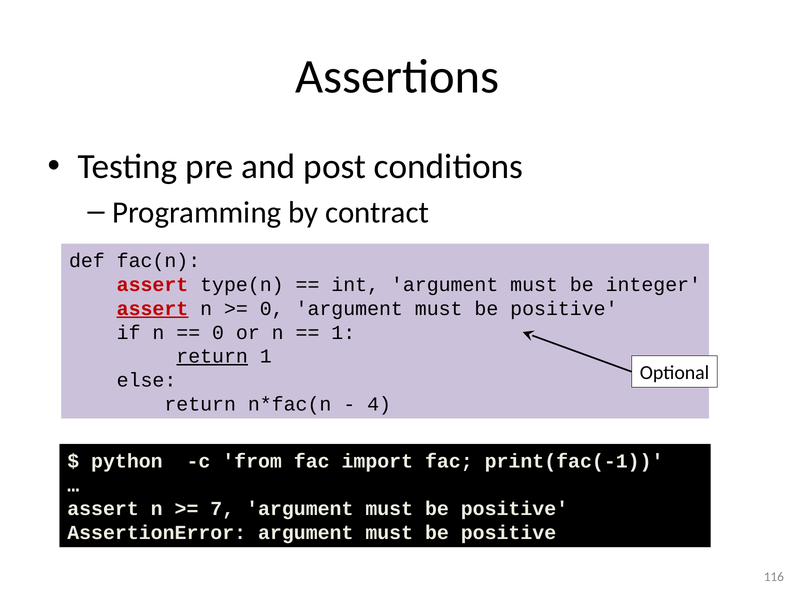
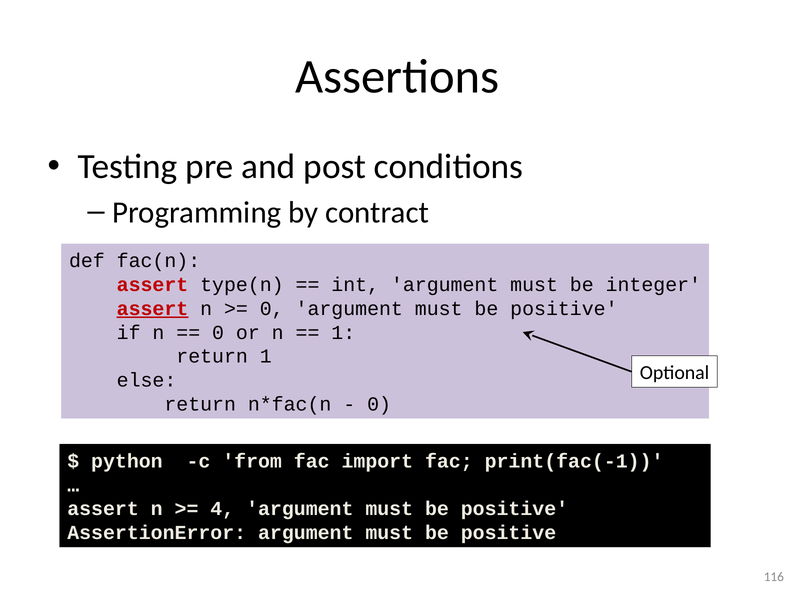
return at (212, 356) underline: present -> none
4 at (379, 404): 4 -> 0
7: 7 -> 4
